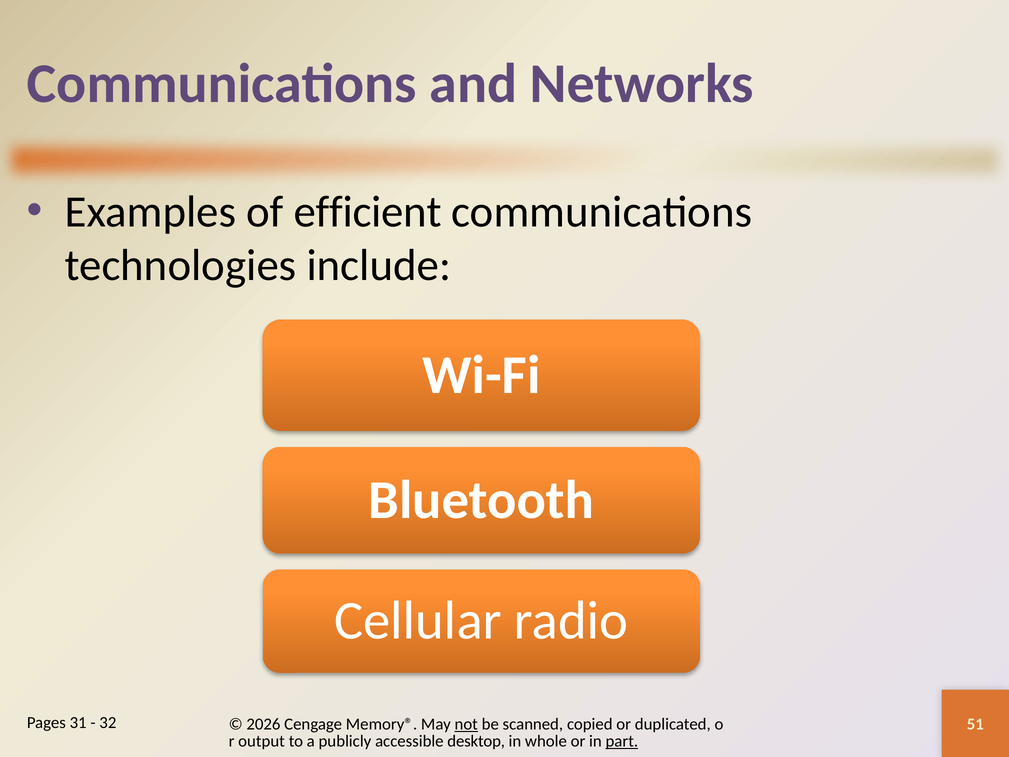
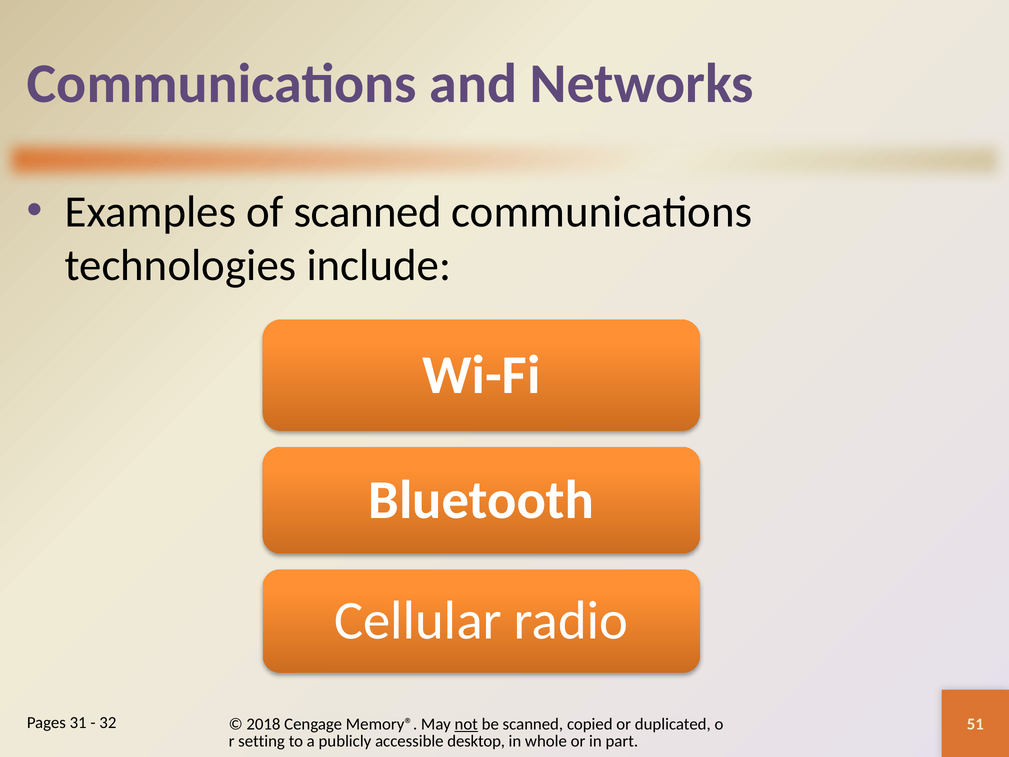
of efficient: efficient -> scanned
2026: 2026 -> 2018
output: output -> setting
part underline: present -> none
